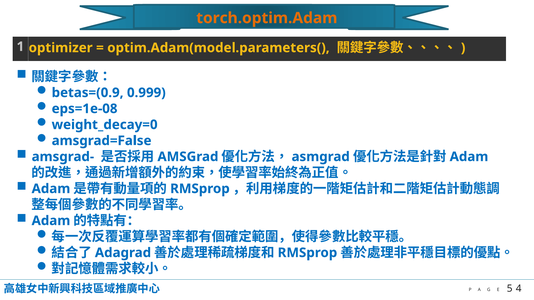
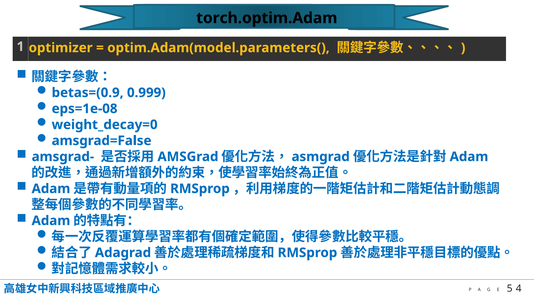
torch.optim.Adam colour: orange -> black
